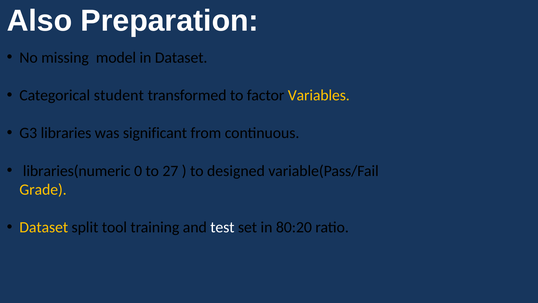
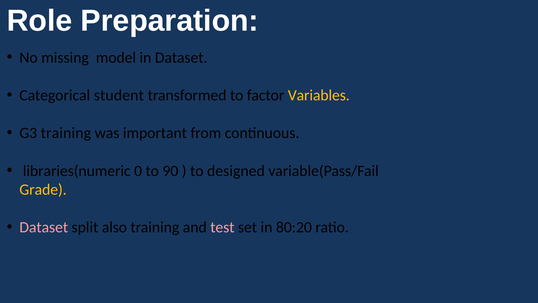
Also: Also -> Role
G3 libraries: libraries -> training
significant: significant -> important
27: 27 -> 90
Dataset at (44, 227) colour: yellow -> pink
tool: tool -> also
test colour: white -> pink
